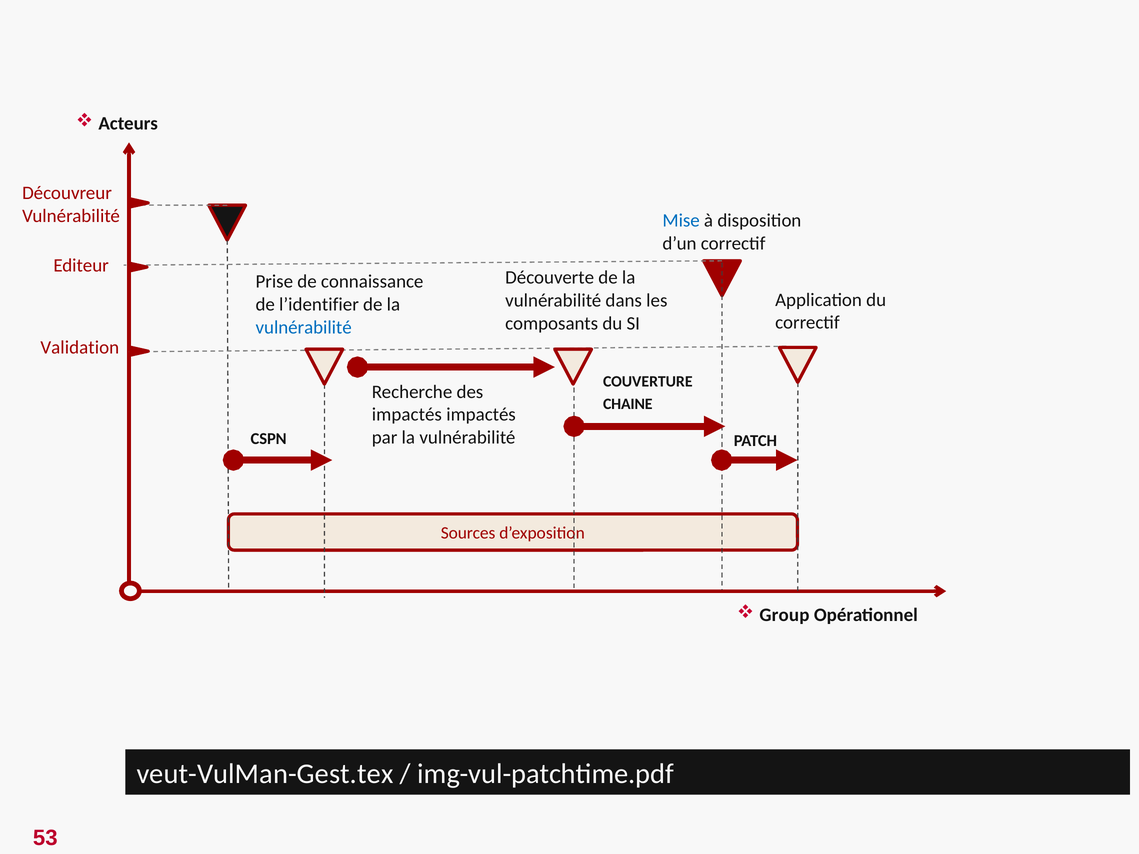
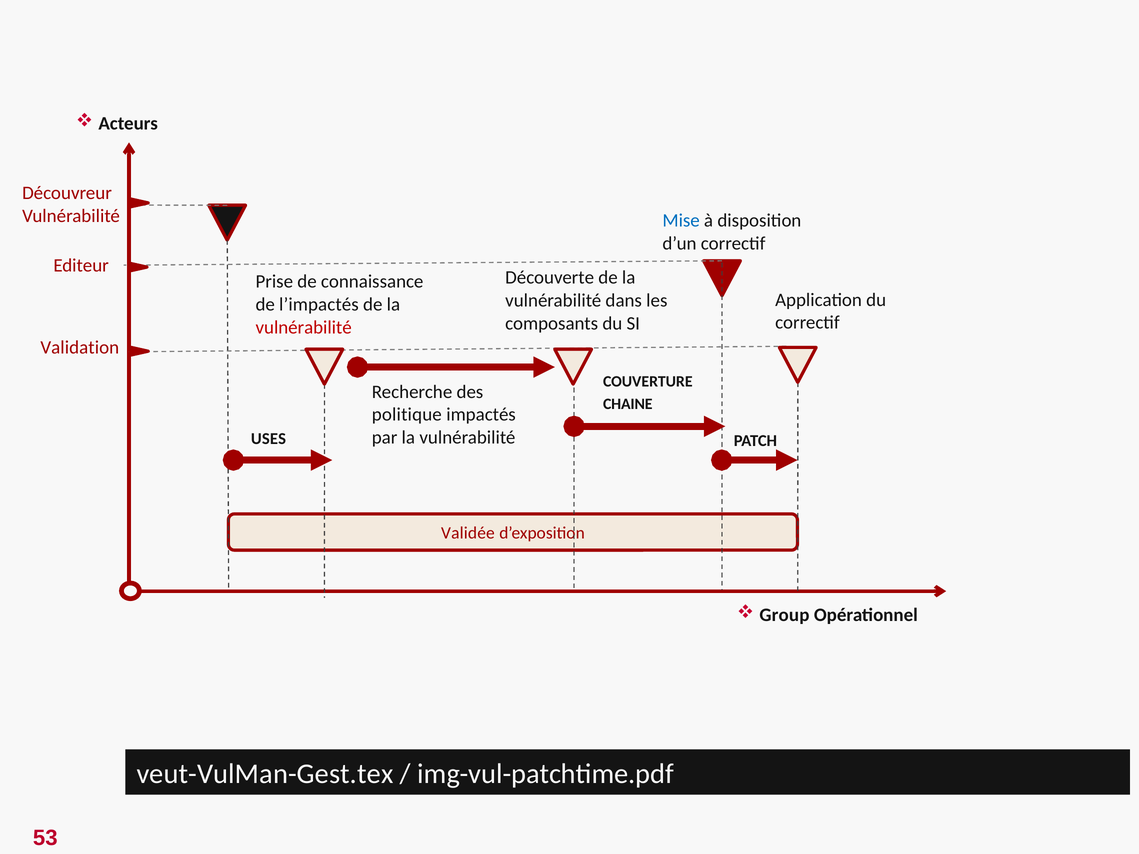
l’identifier: l’identifier -> l’impactés
vulnérabilité at (304, 327) colour: blue -> red
impactés at (407, 415): impactés -> politique
CSPN: CSPN -> USES
Sources: Sources -> Validée
